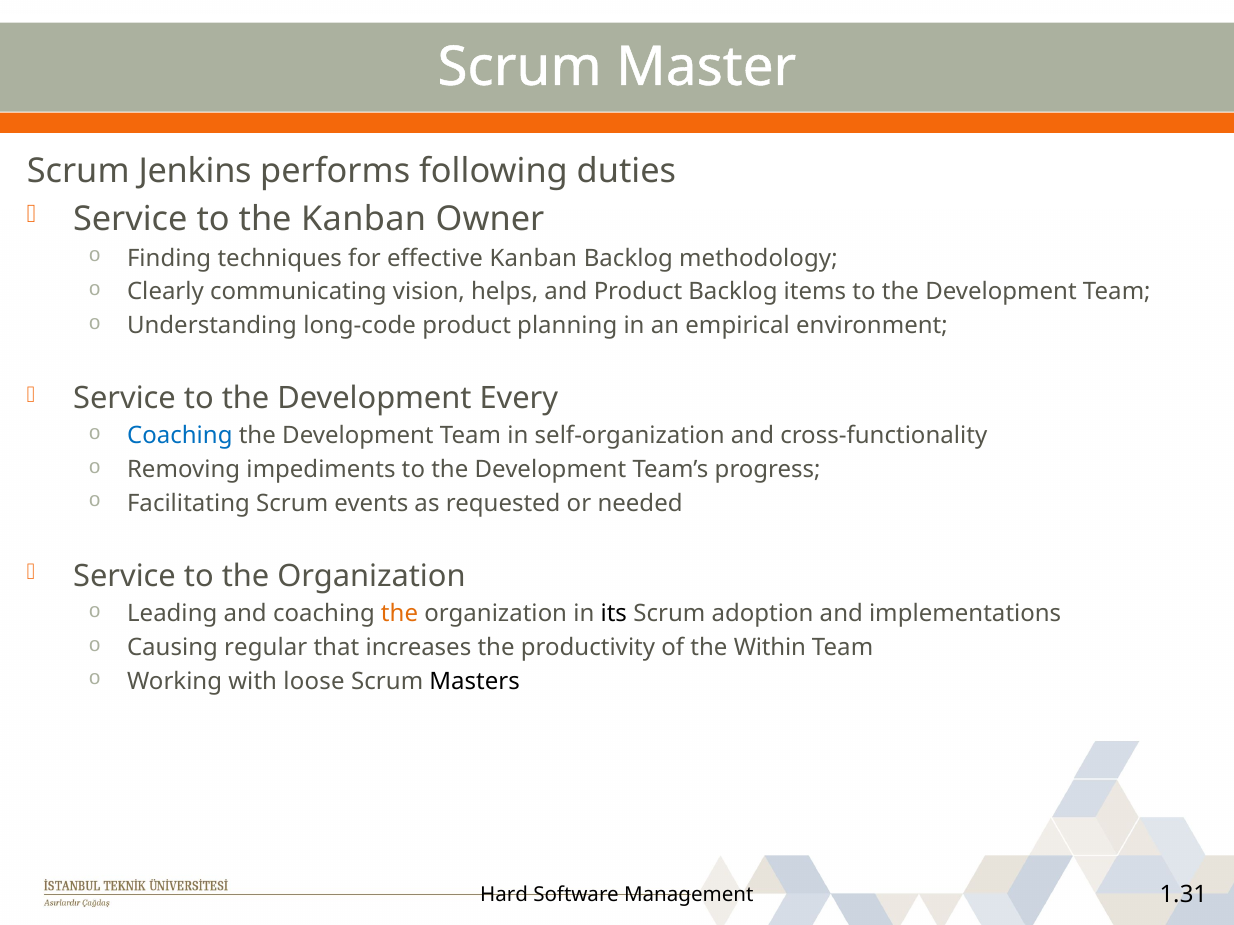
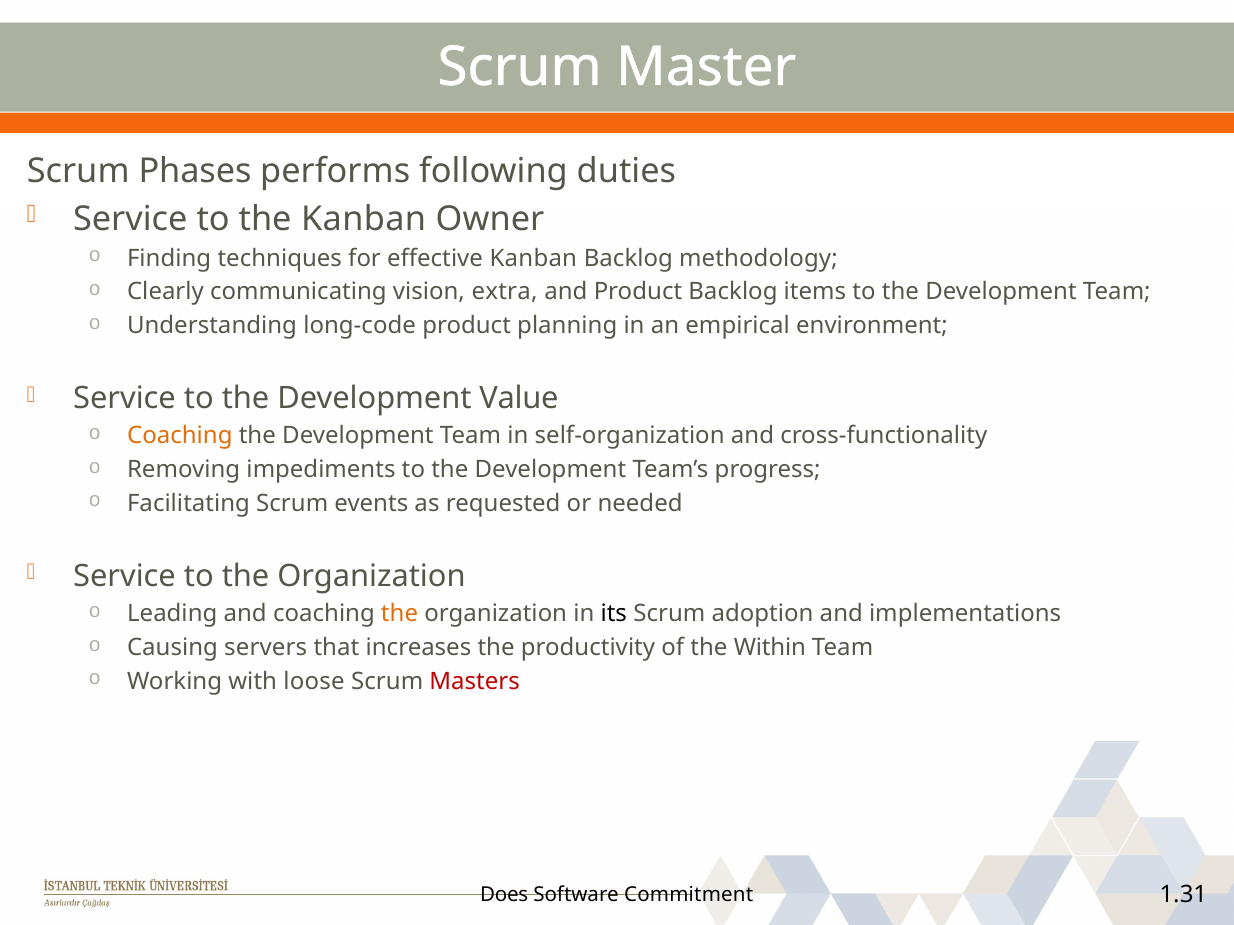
Jenkins: Jenkins -> Phases
helps: helps -> extra
Every: Every -> Value
Coaching at (180, 436) colour: blue -> orange
regular: regular -> servers
Masters colour: black -> red
Hard: Hard -> Does
Management: Management -> Commitment
